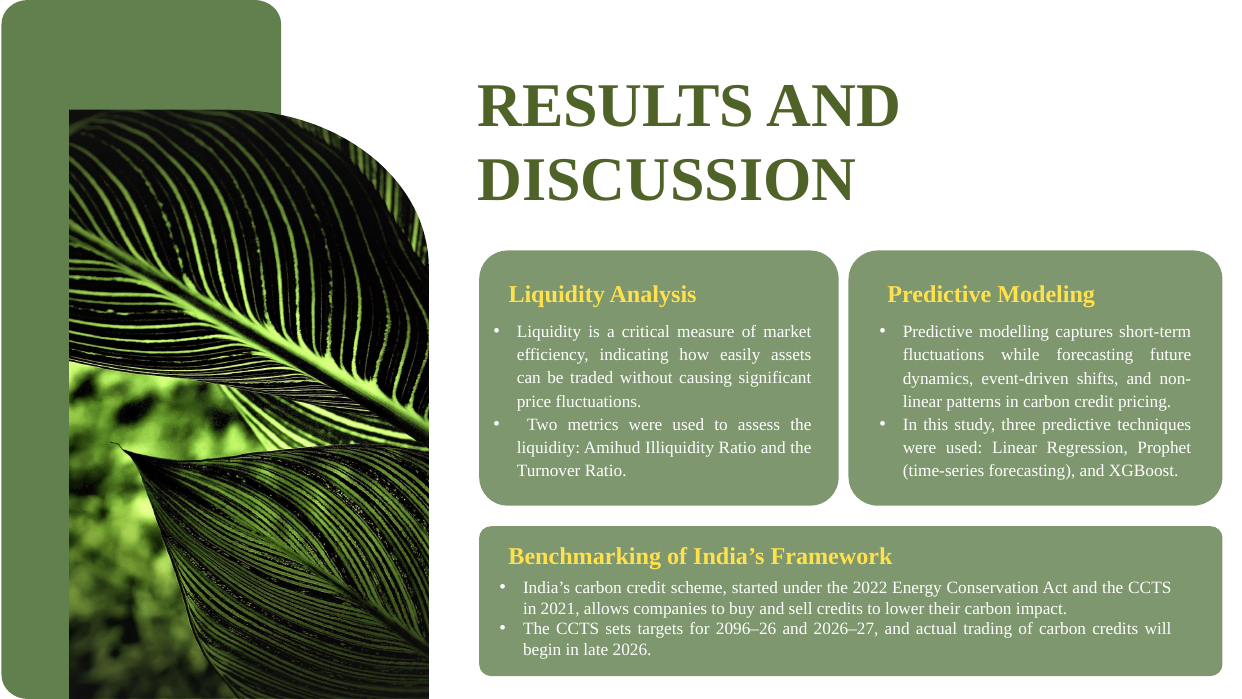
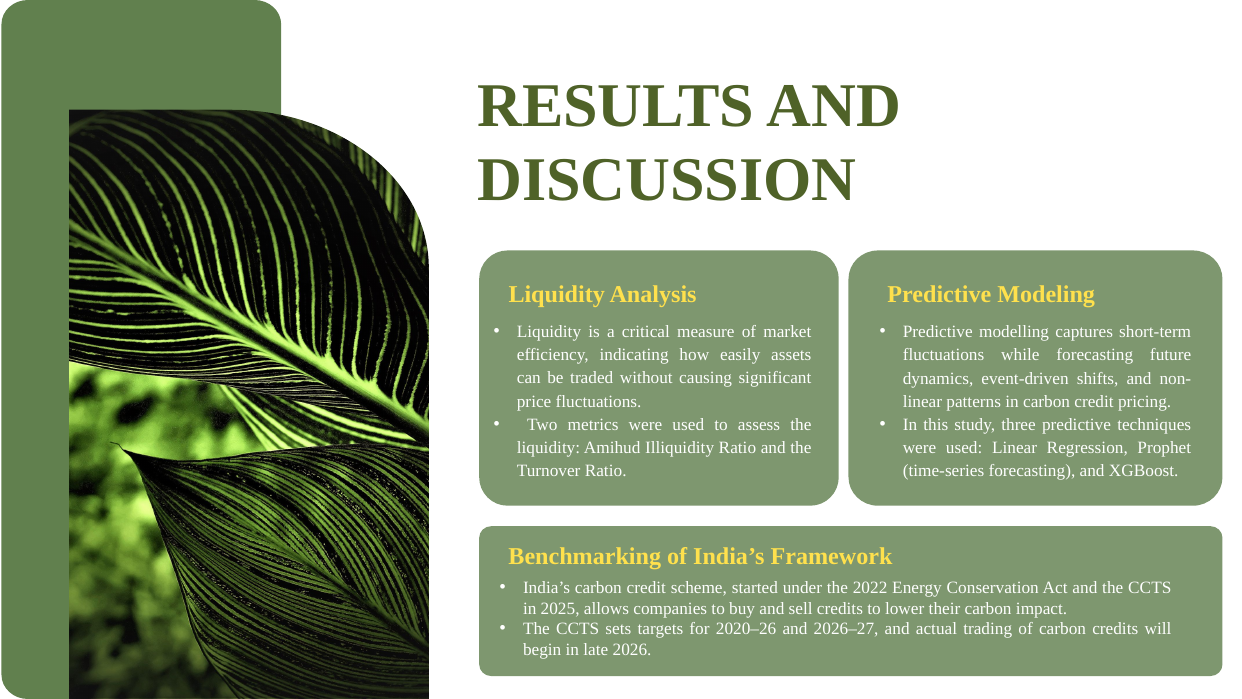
2021: 2021 -> 2025
2096–26: 2096–26 -> 2020–26
